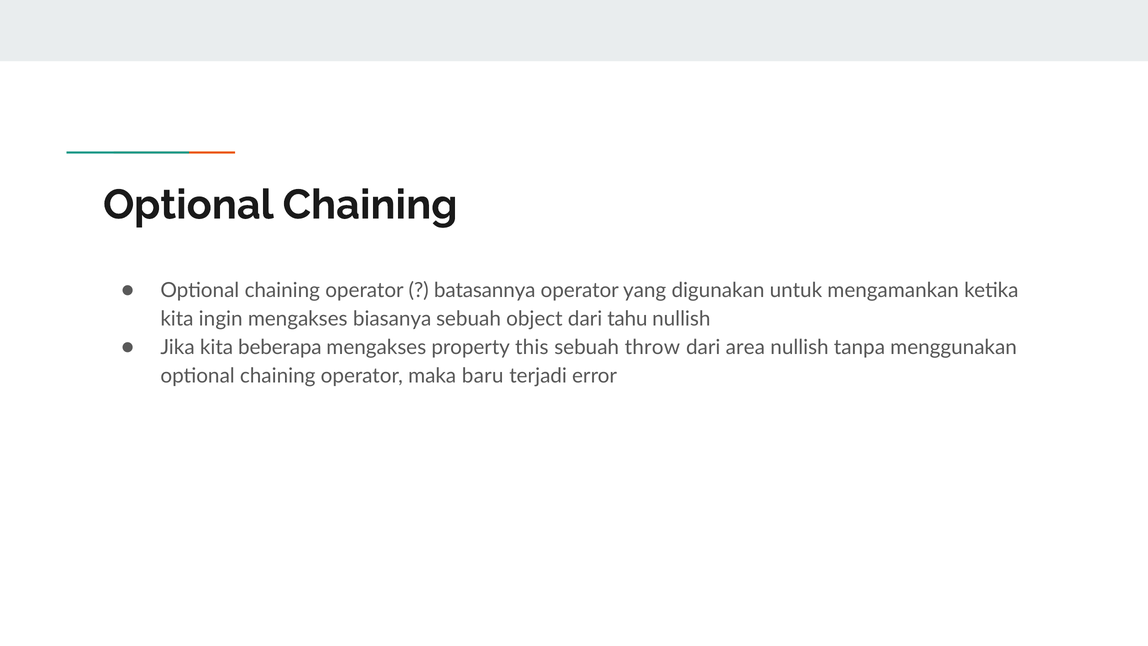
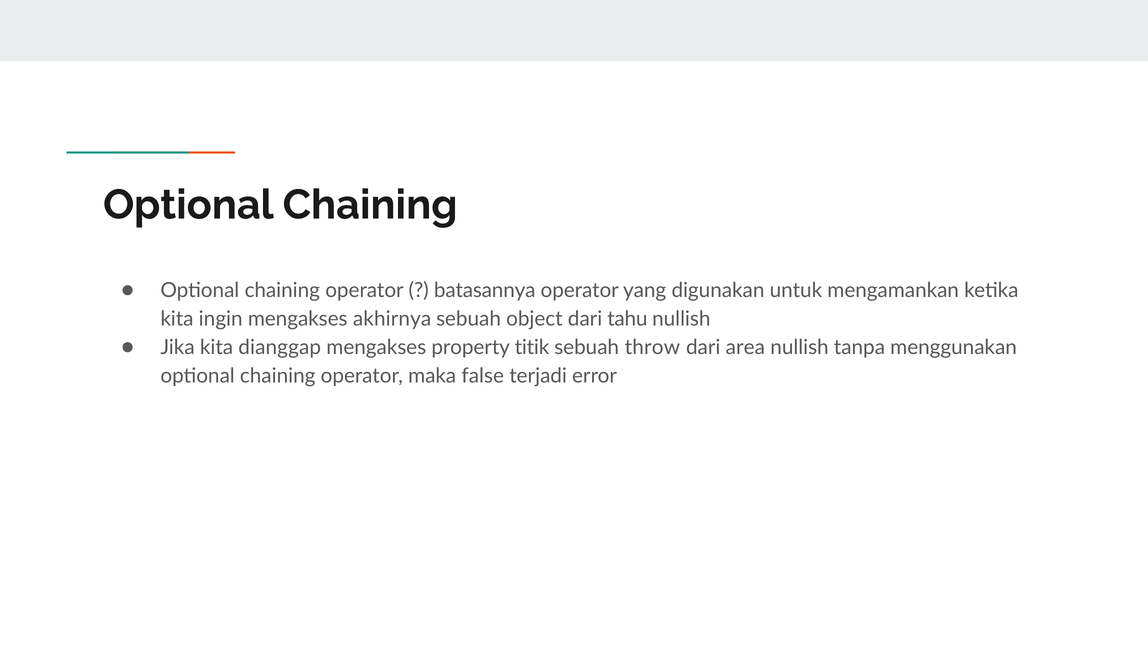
biasanya: biasanya -> akhirnya
beberapa: beberapa -> dianggap
this: this -> titik
baru: baru -> false
